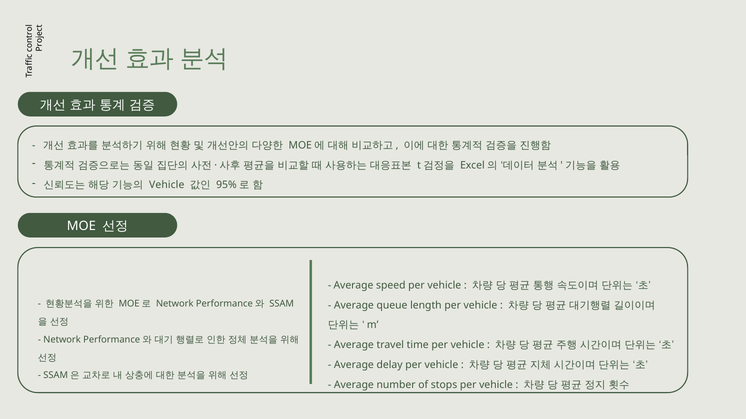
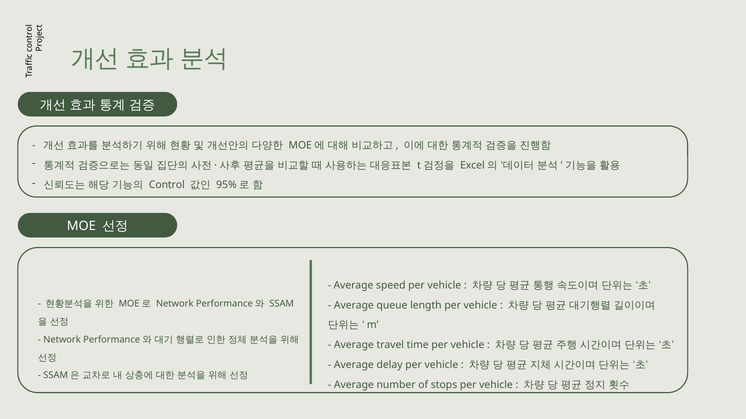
Vehicle at (167, 185): Vehicle -> Control
